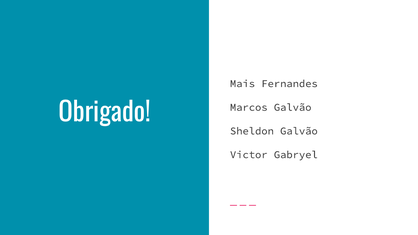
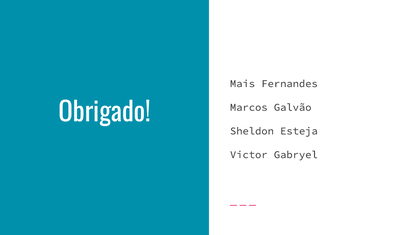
Sheldon Galvão: Galvão -> Esteja
